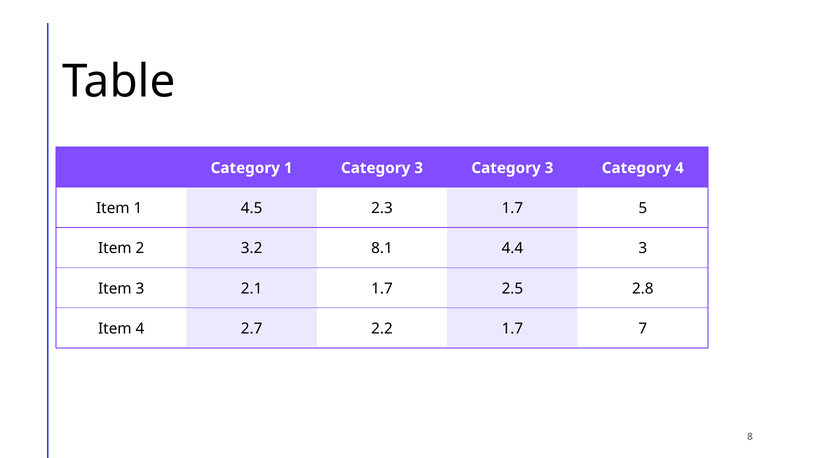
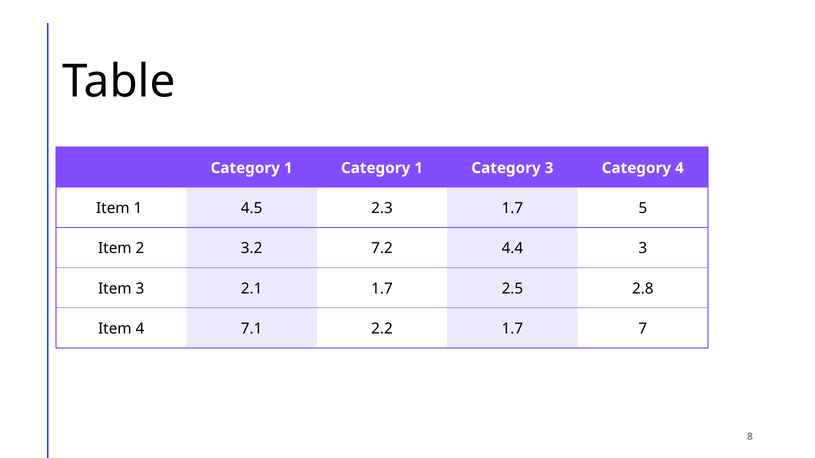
1 Category 3: 3 -> 1
8.1: 8.1 -> 7.2
2.7: 2.7 -> 7.1
